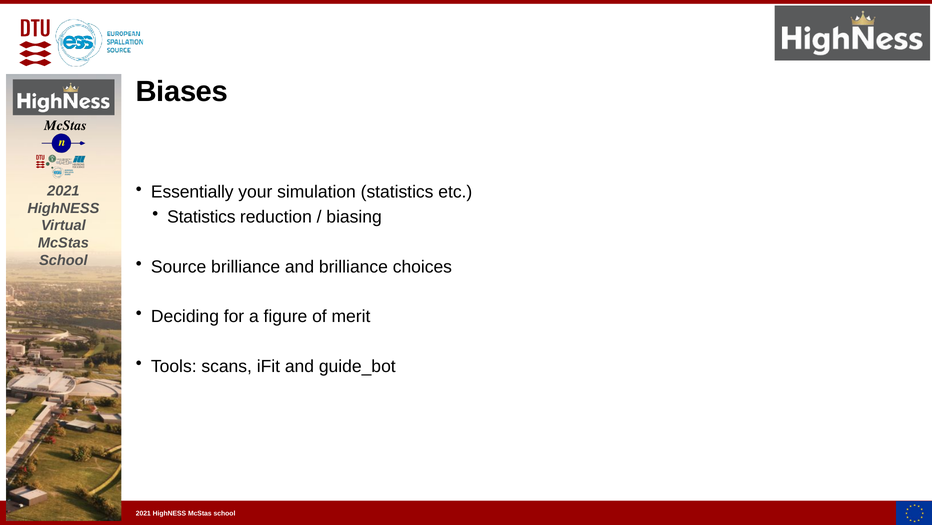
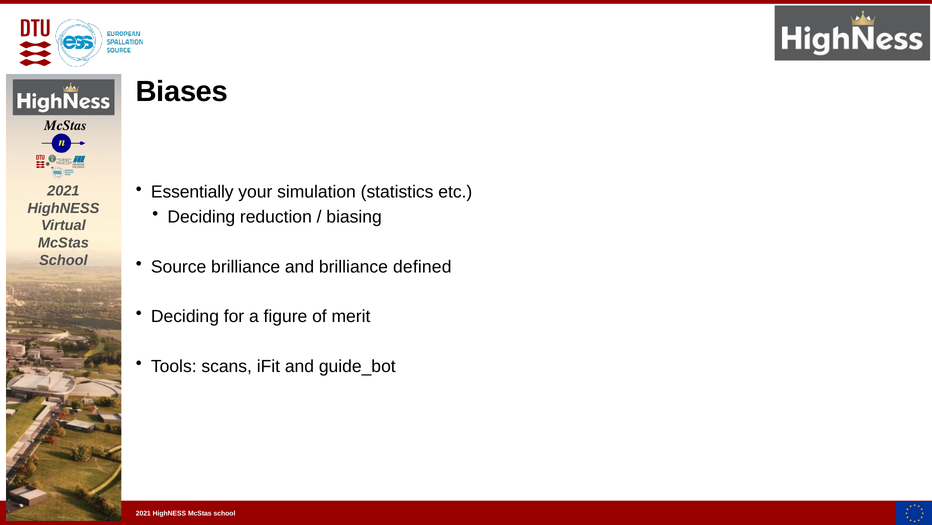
Statistics at (201, 217): Statistics -> Deciding
choices: choices -> defined
